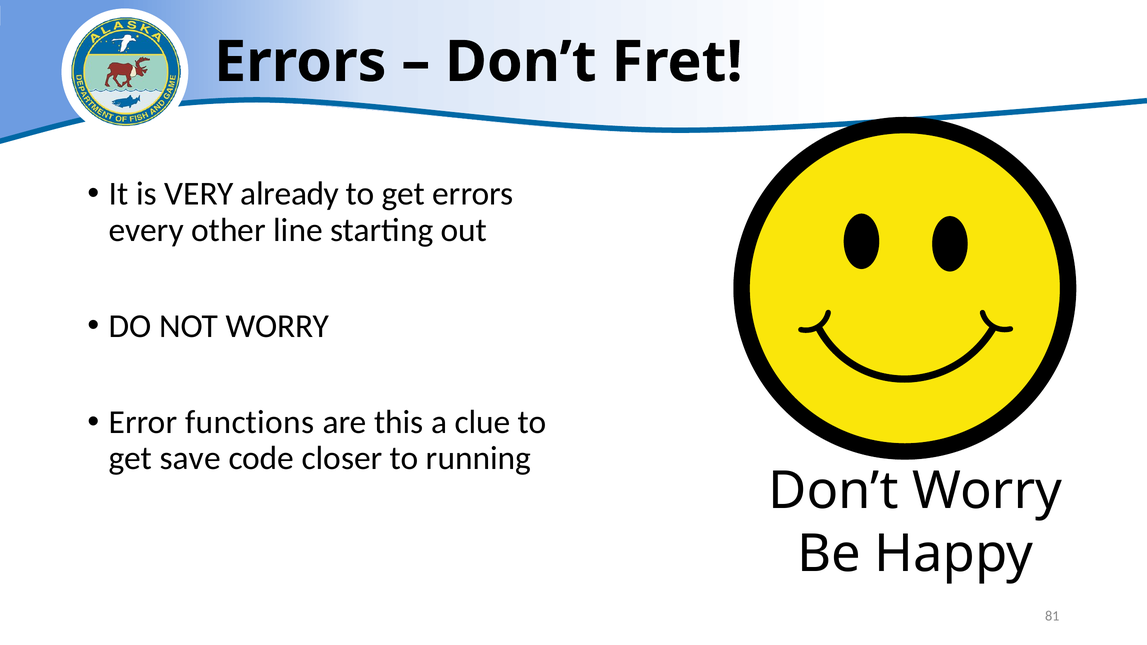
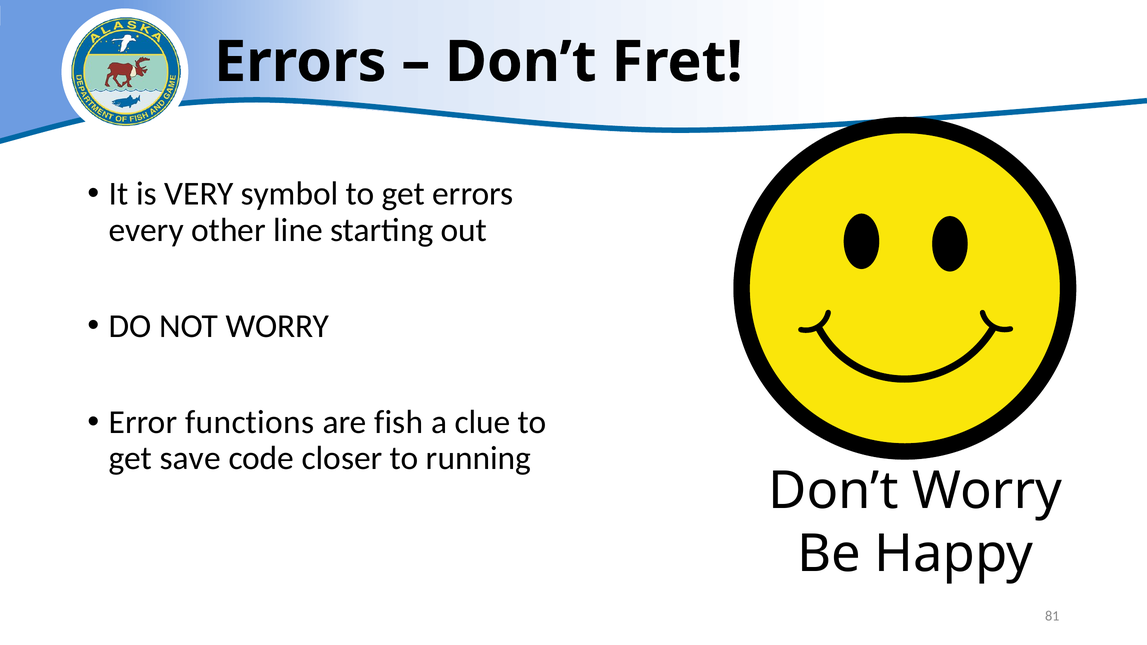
already: already -> symbol
this: this -> fish
